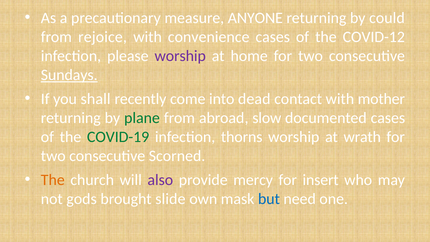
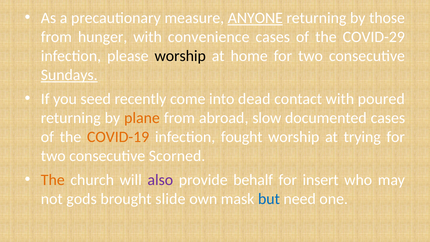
ANYONE underline: none -> present
could: could -> those
rejoice: rejoice -> hunger
COVID-12: COVID-12 -> COVID-29
worship at (180, 56) colour: purple -> black
shall: shall -> seed
mother: mother -> poured
plane colour: green -> orange
COVID-19 colour: green -> orange
thorns: thorns -> fought
wrath: wrath -> trying
mercy: mercy -> behalf
